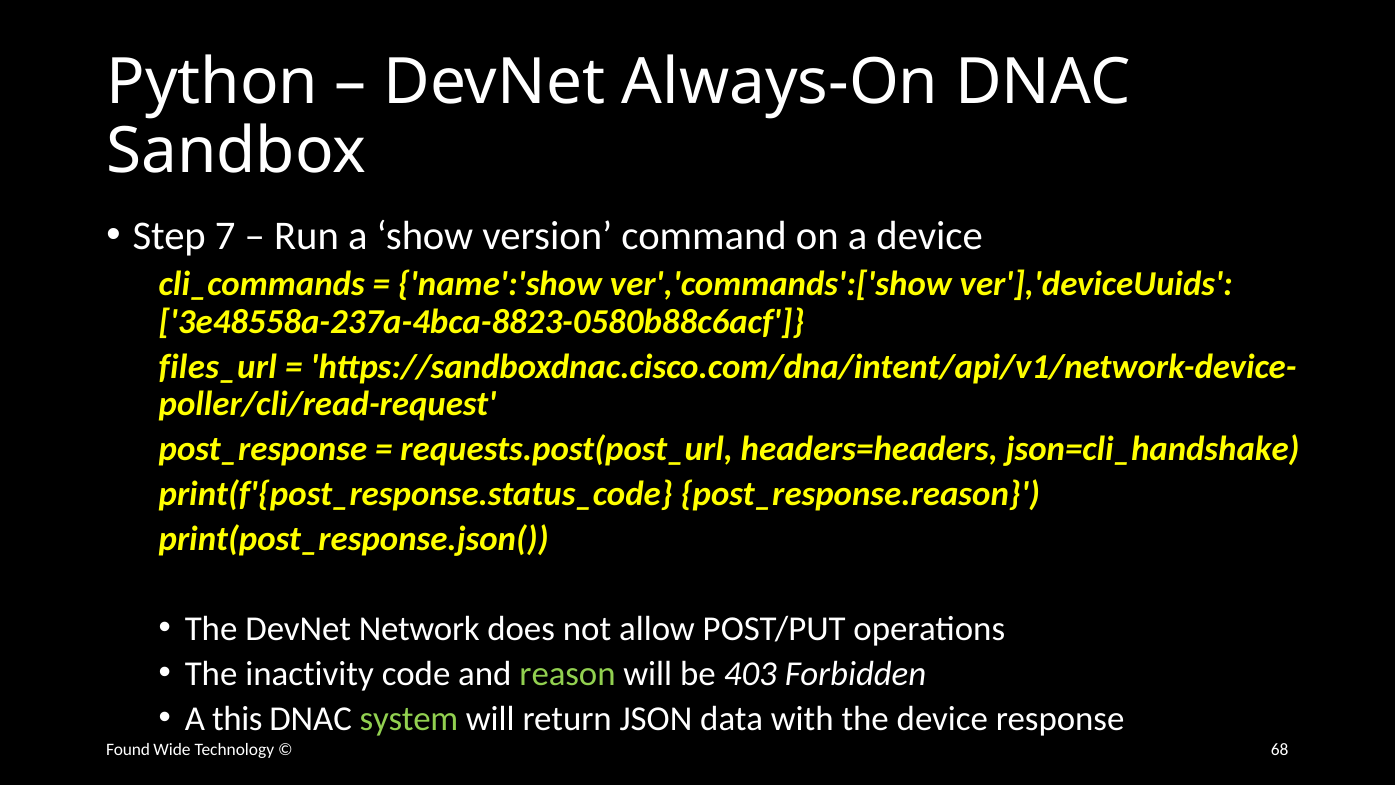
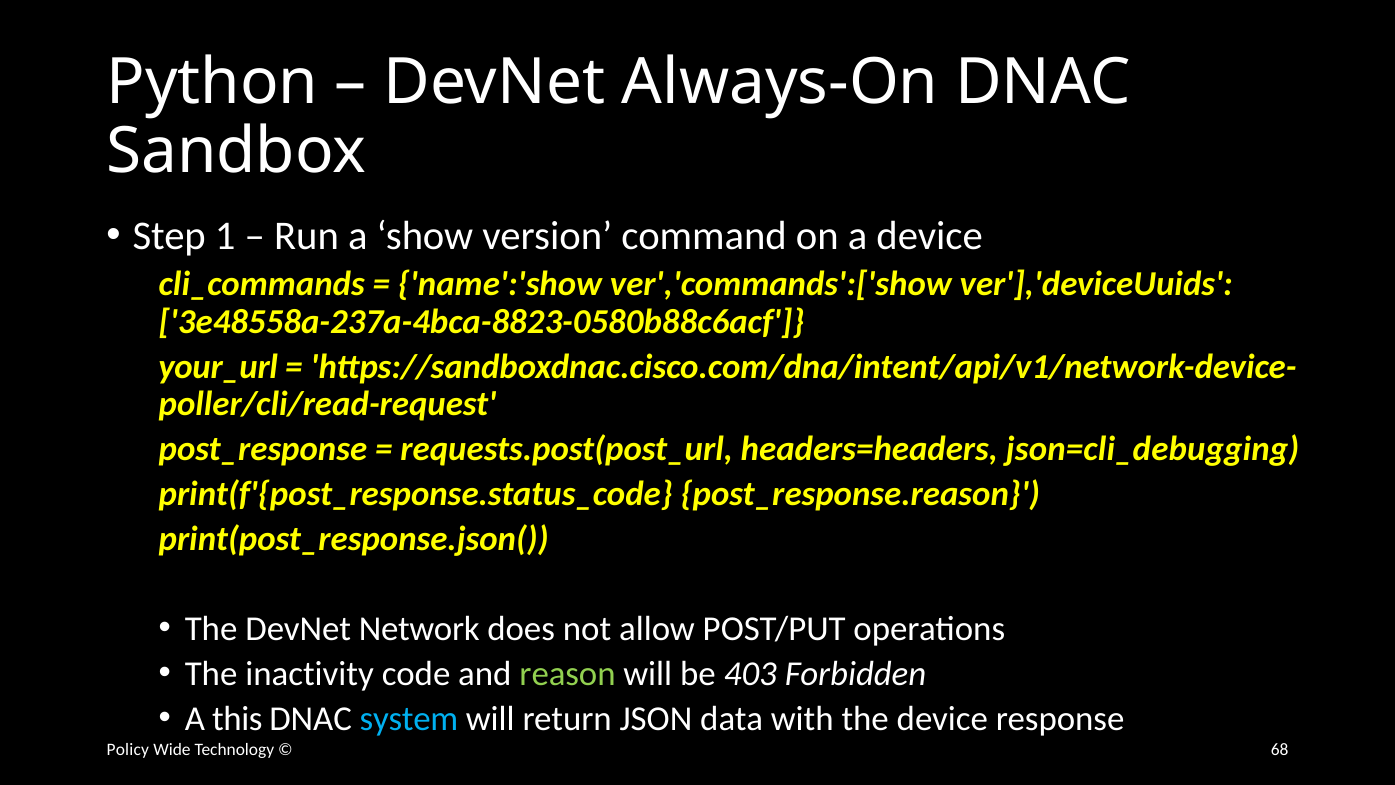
7: 7 -> 1
files_url: files_url -> your_url
json=cli_handshake: json=cli_handshake -> json=cli_debugging
system colour: light green -> light blue
Found: Found -> Policy
